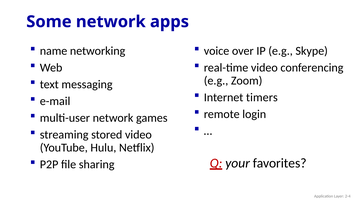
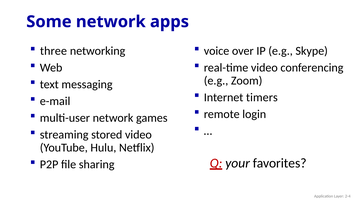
name: name -> three
